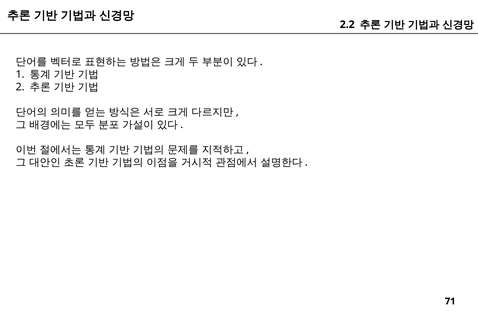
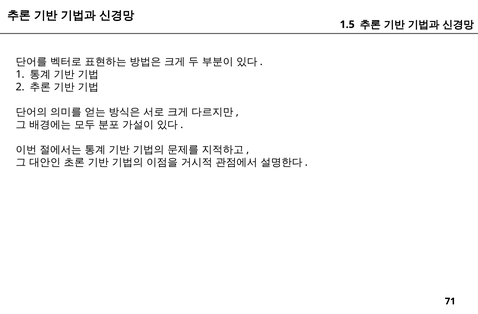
2.2: 2.2 -> 1.5
